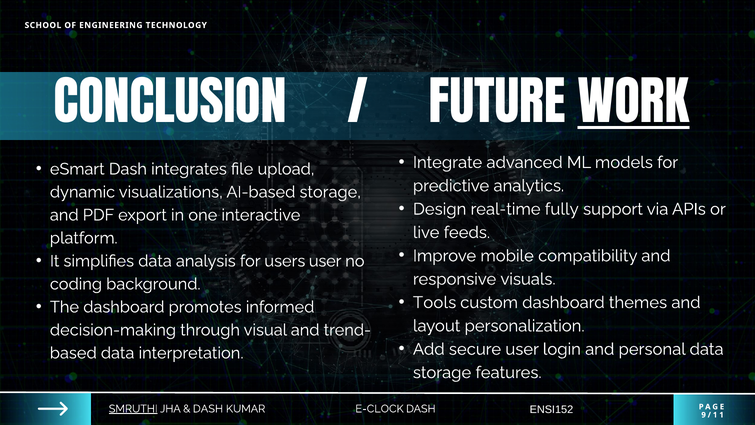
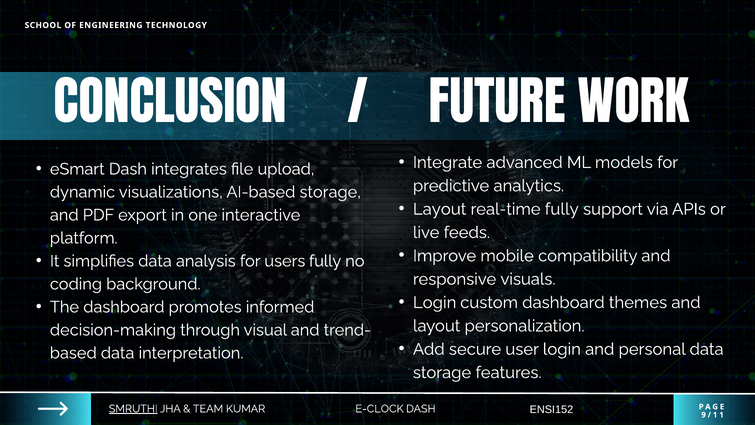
WORK underline: present -> none
Design at (440, 209): Design -> Layout
users user: user -> fully
Tools at (435, 302): Tools -> Login
DASH at (208, 408): DASH -> TEAM
